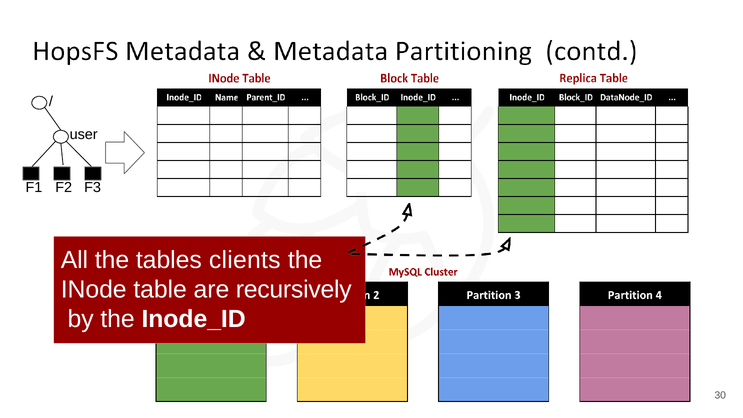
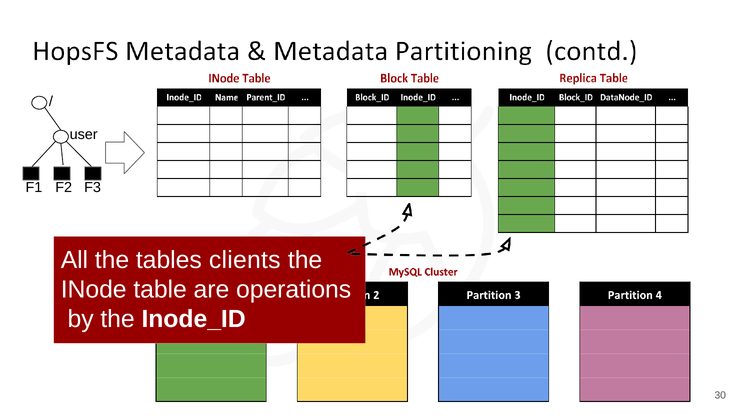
recursively: recursively -> operations
